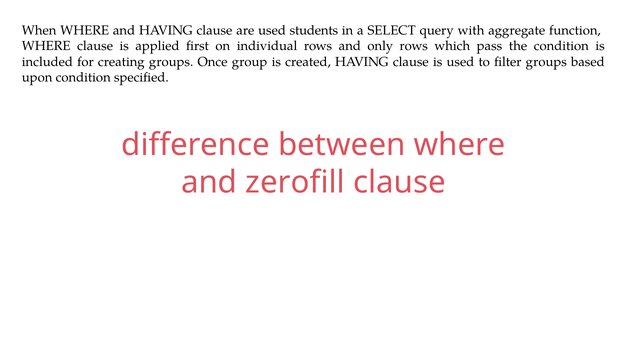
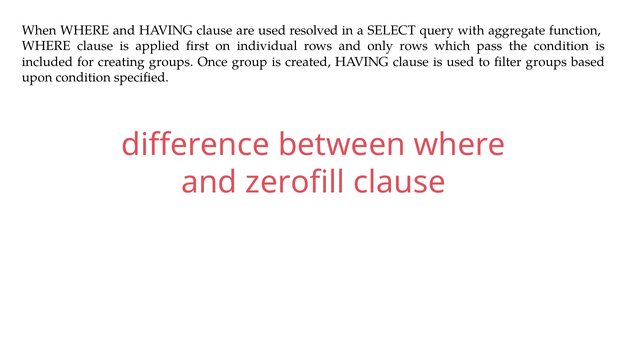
students: students -> resolved
